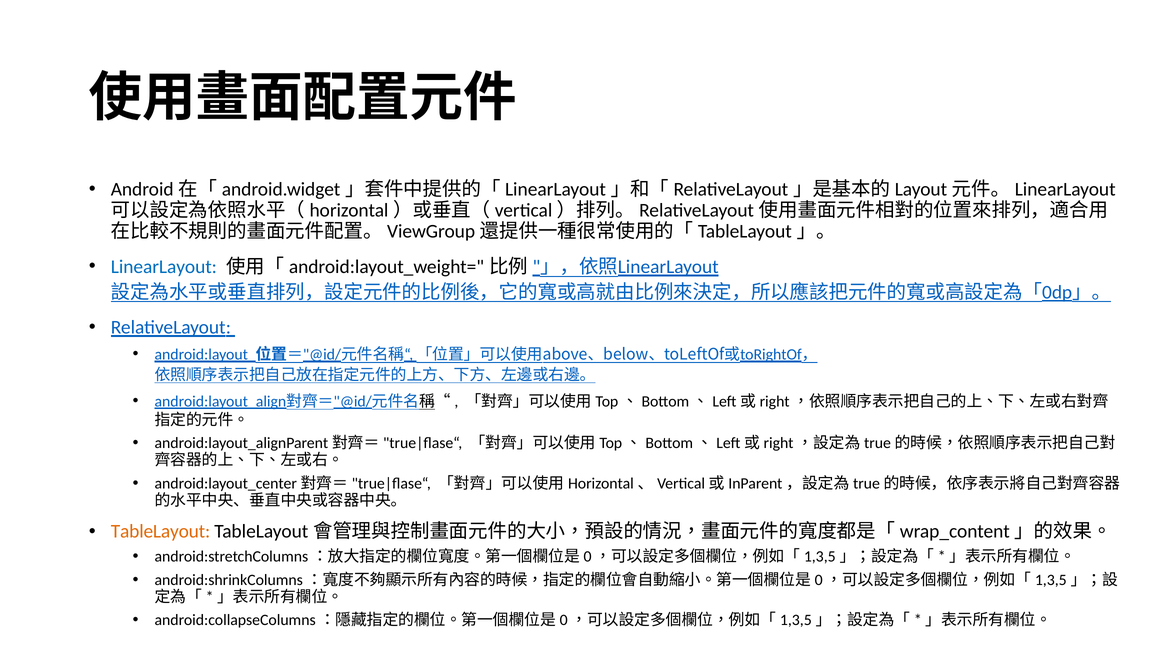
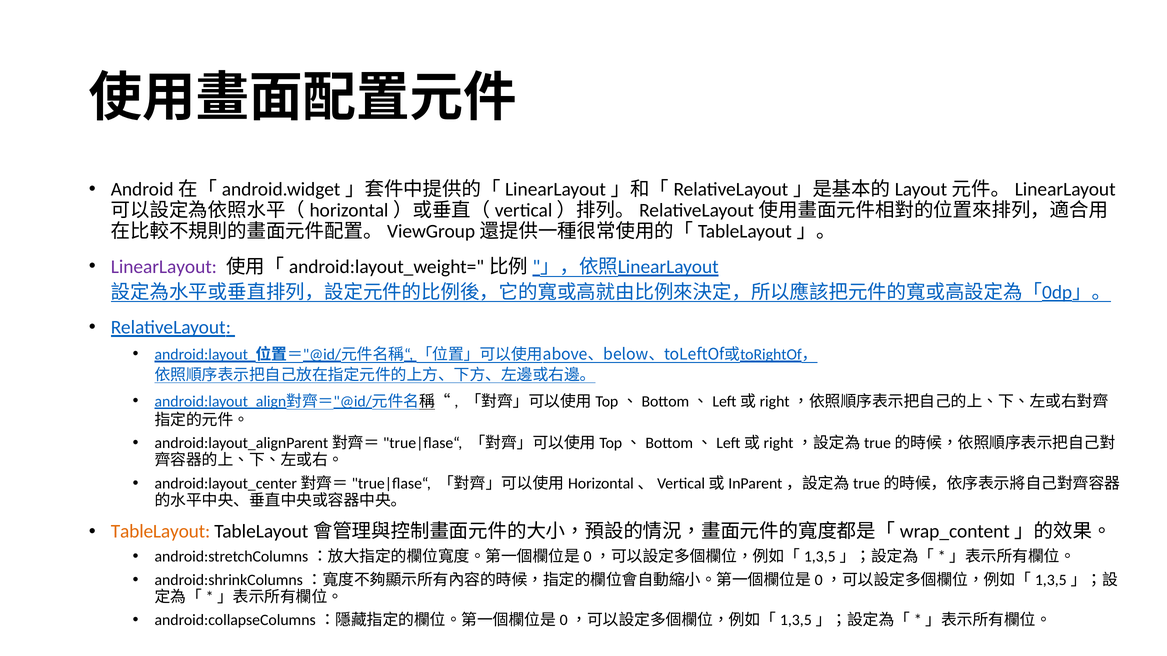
LinearLayout colour: blue -> purple
